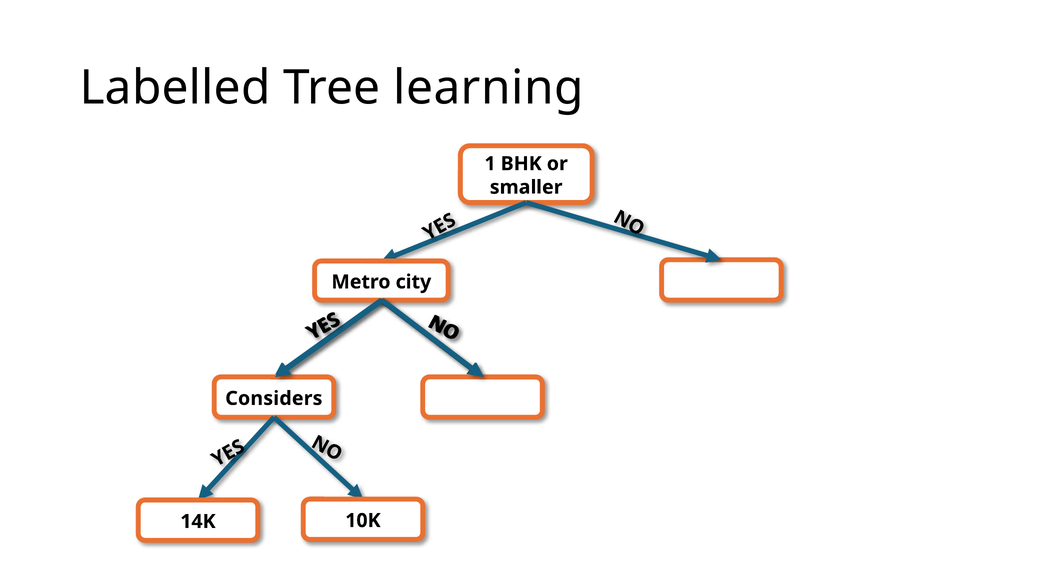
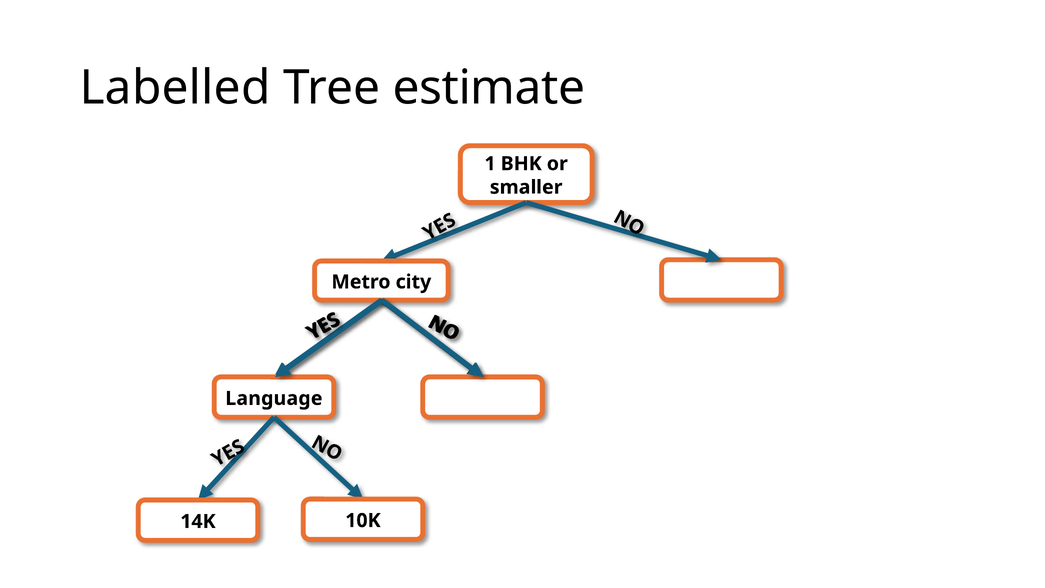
learning: learning -> estimate
Considers: Considers -> Language
